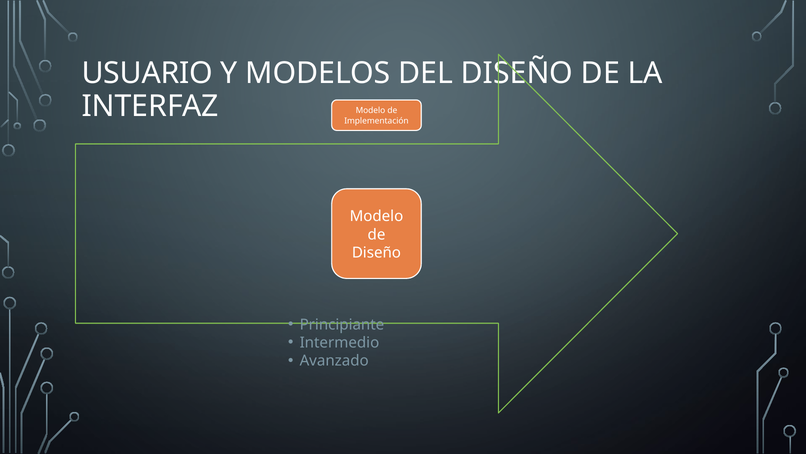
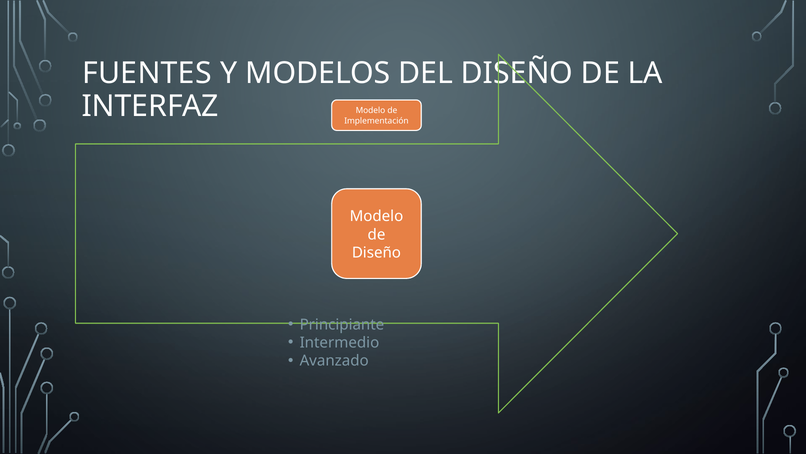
USUARIO: USUARIO -> FUENTES
